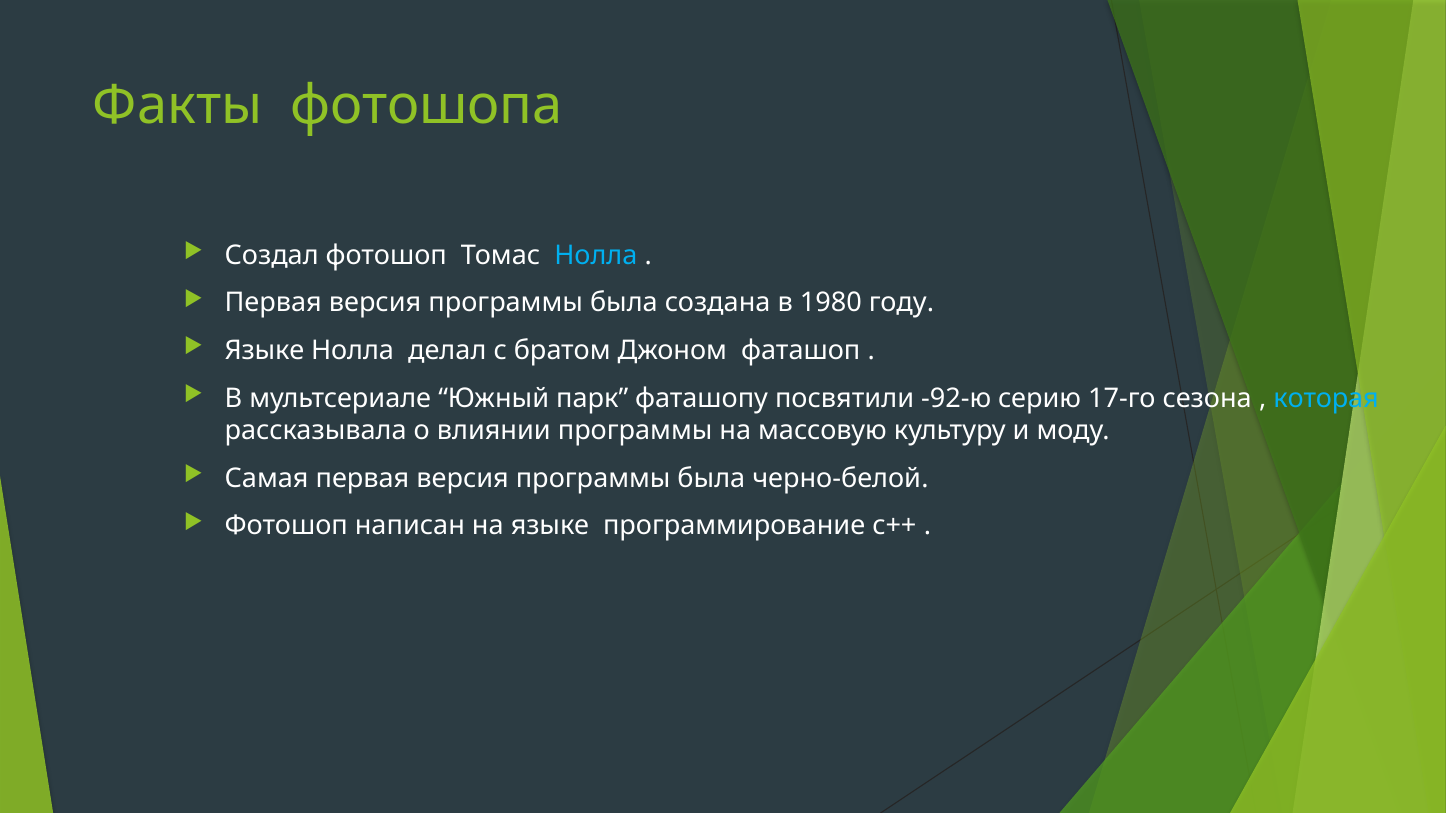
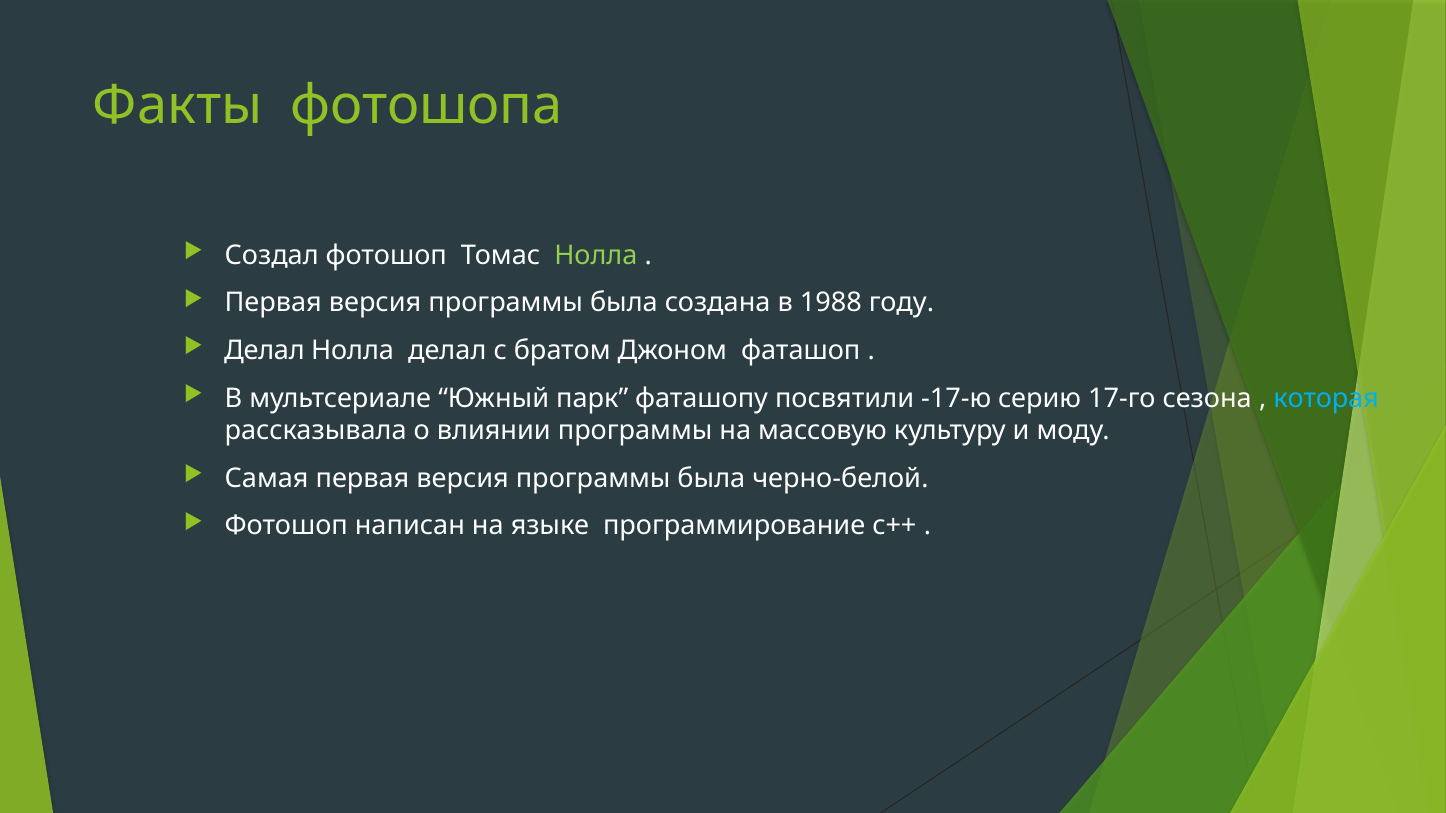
Нолла at (596, 256) colour: light blue -> light green
1980: 1980 -> 1988
Языке at (264, 351): Языке -> Делал
-92-ю: -92-ю -> -17-ю
